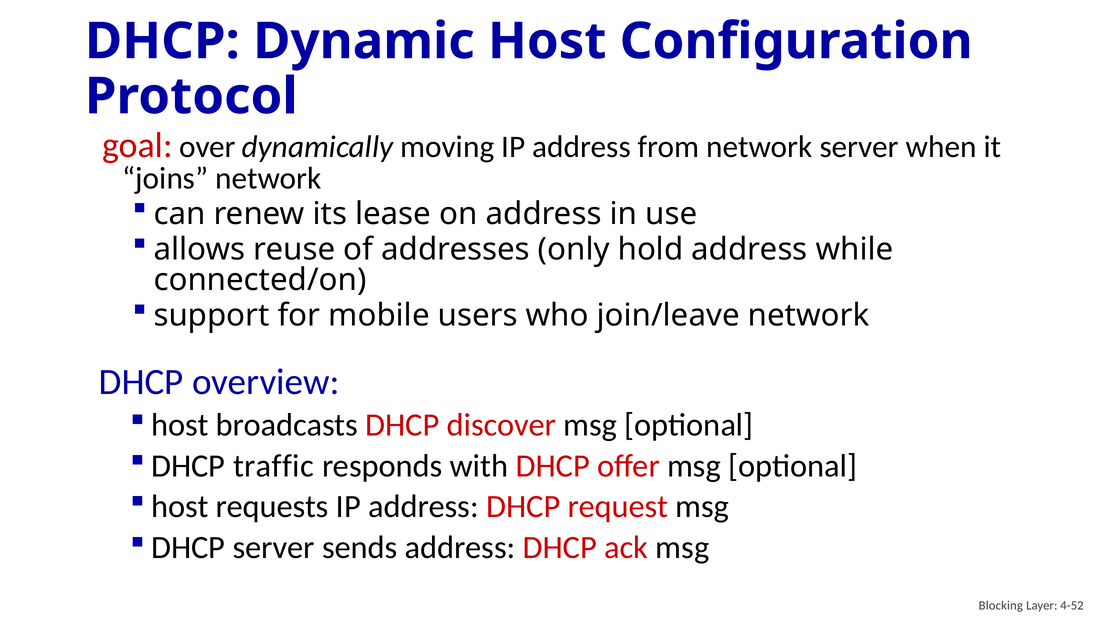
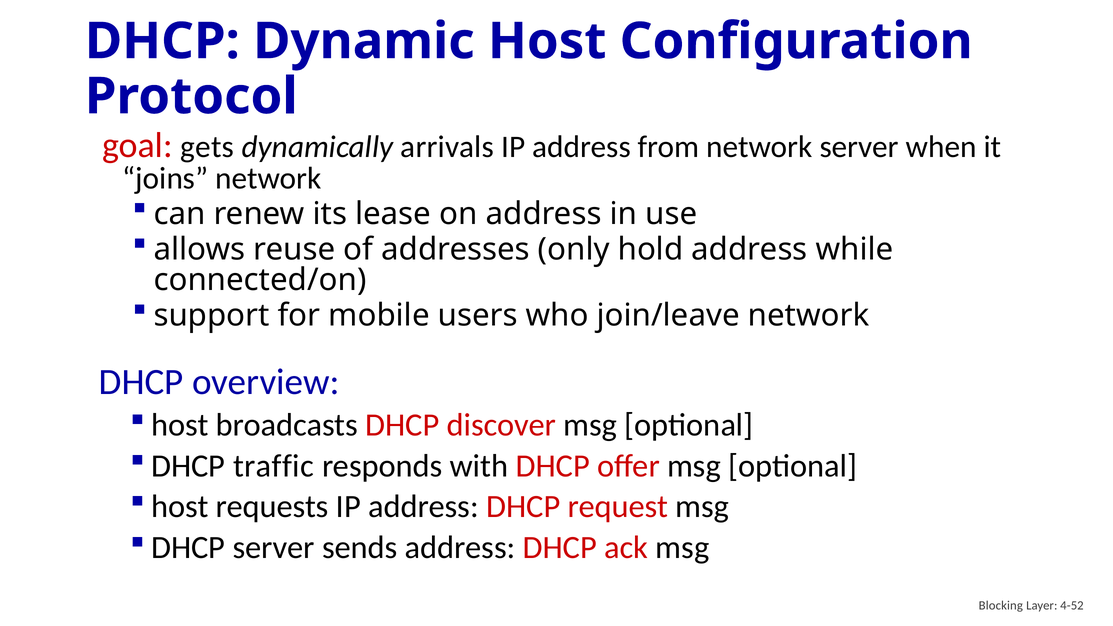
over: over -> gets
moving: moving -> arrivals
